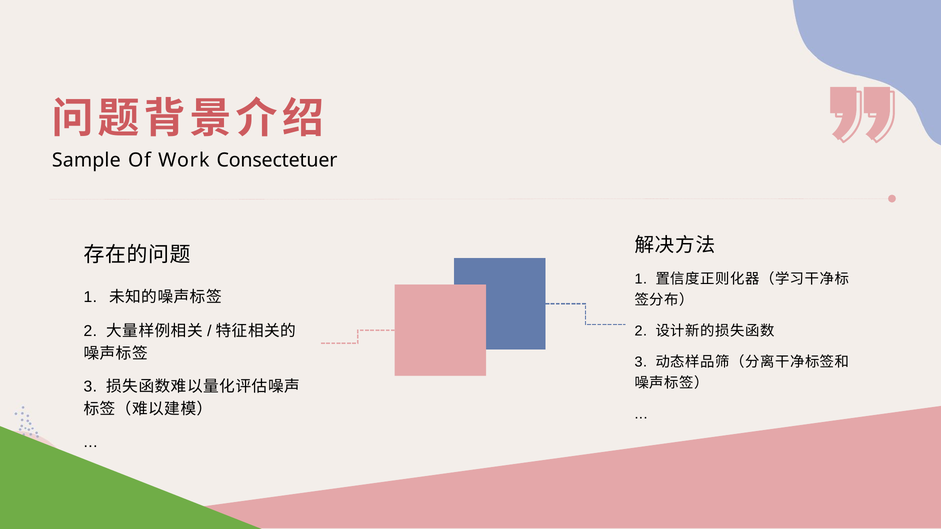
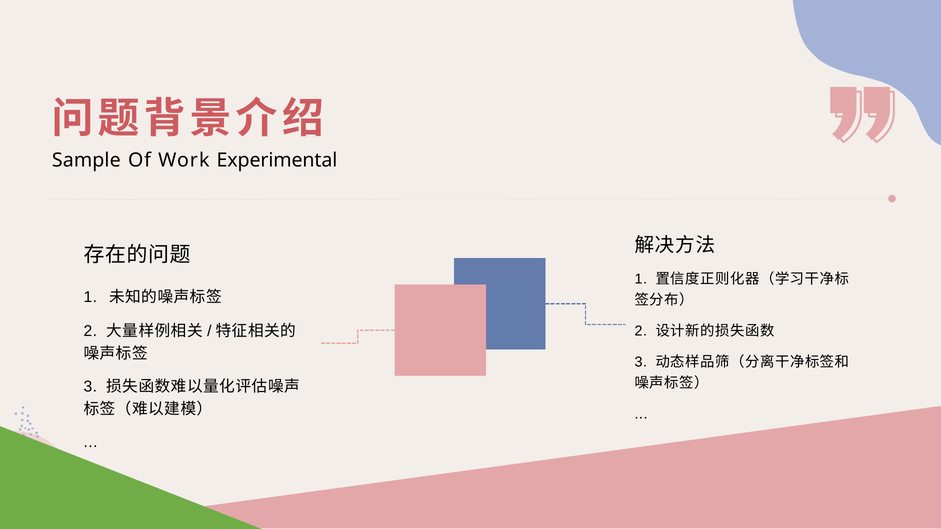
Consectetuer: Consectetuer -> Experimental
